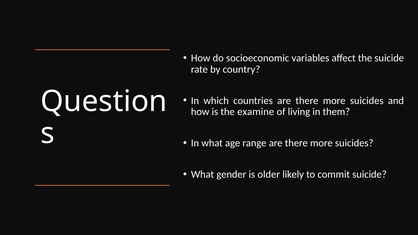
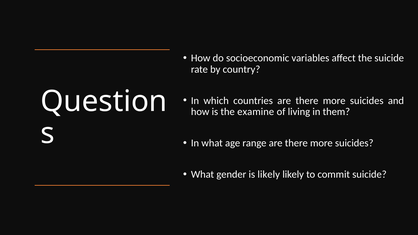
is older: older -> likely
